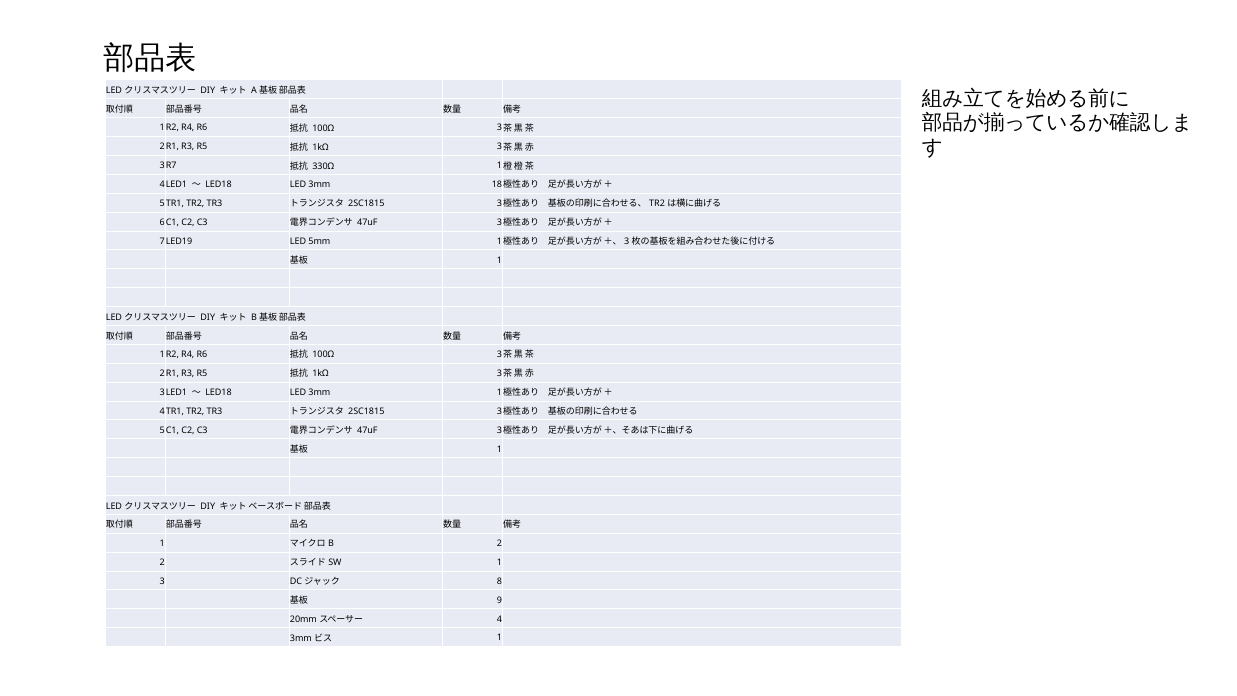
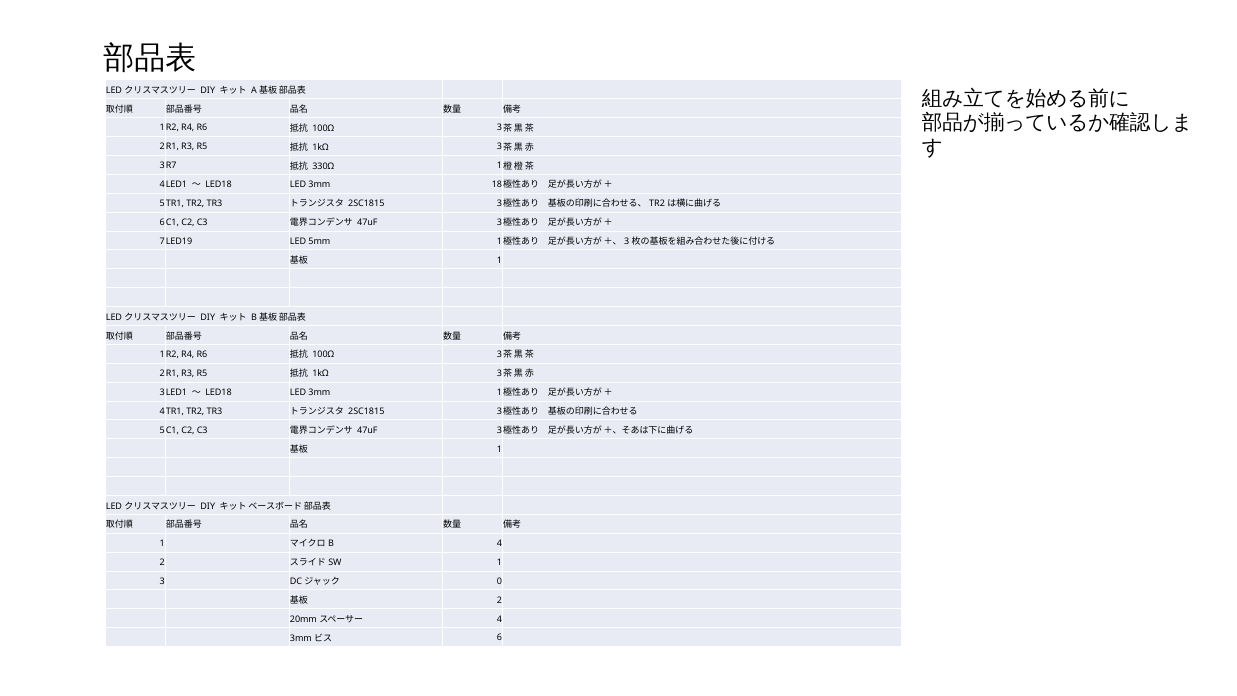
2 at (499, 543): 2 -> 4
8: 8 -> 0
9 at (499, 600): 9 -> 2
1 at (499, 638): 1 -> 6
